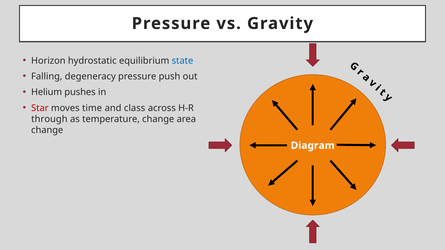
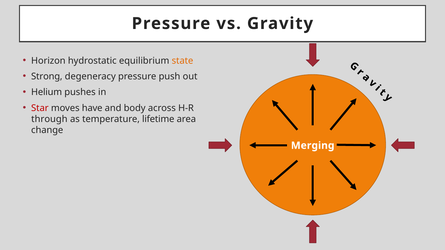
state colour: blue -> orange
Falling: Falling -> Strong
time: time -> have
class: class -> body
temperature change: change -> lifetime
Diagram: Diagram -> Merging
